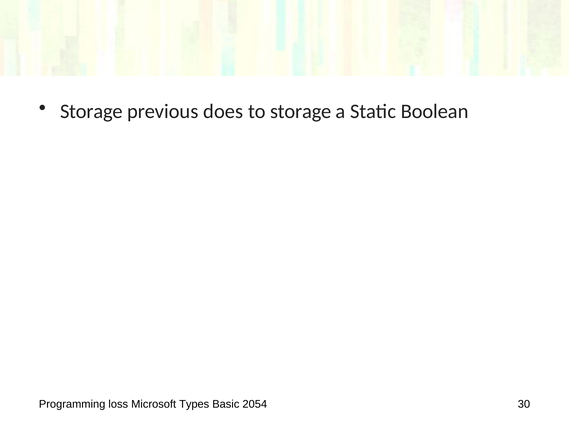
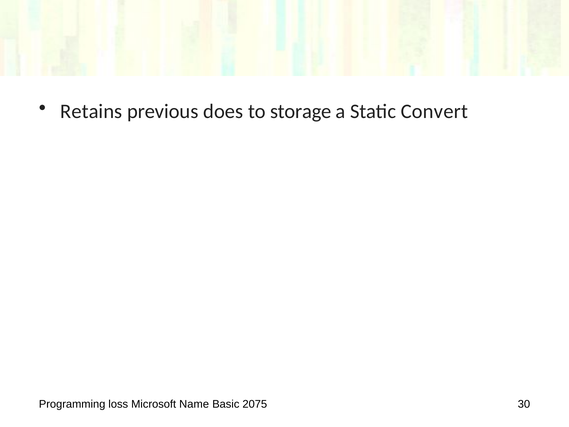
Storage at (91, 111): Storage -> Retains
Boolean: Boolean -> Convert
Types: Types -> Name
2054: 2054 -> 2075
